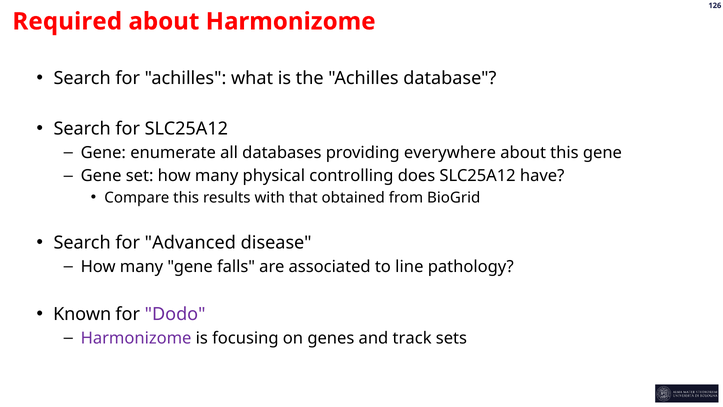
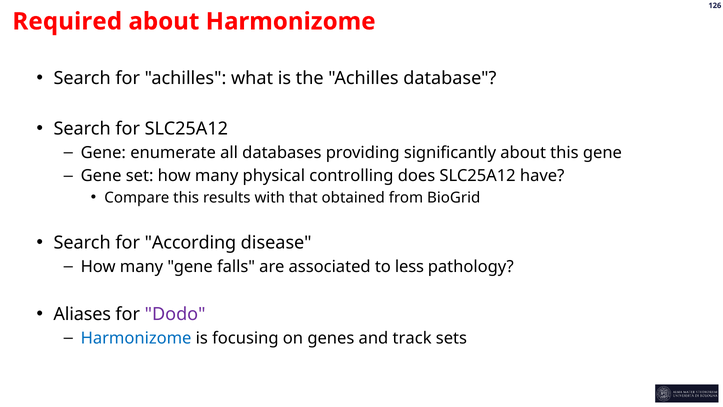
everywhere: everywhere -> significantly
Advanced: Advanced -> According
line: line -> less
Known: Known -> Aliases
Harmonizome at (136, 338) colour: purple -> blue
